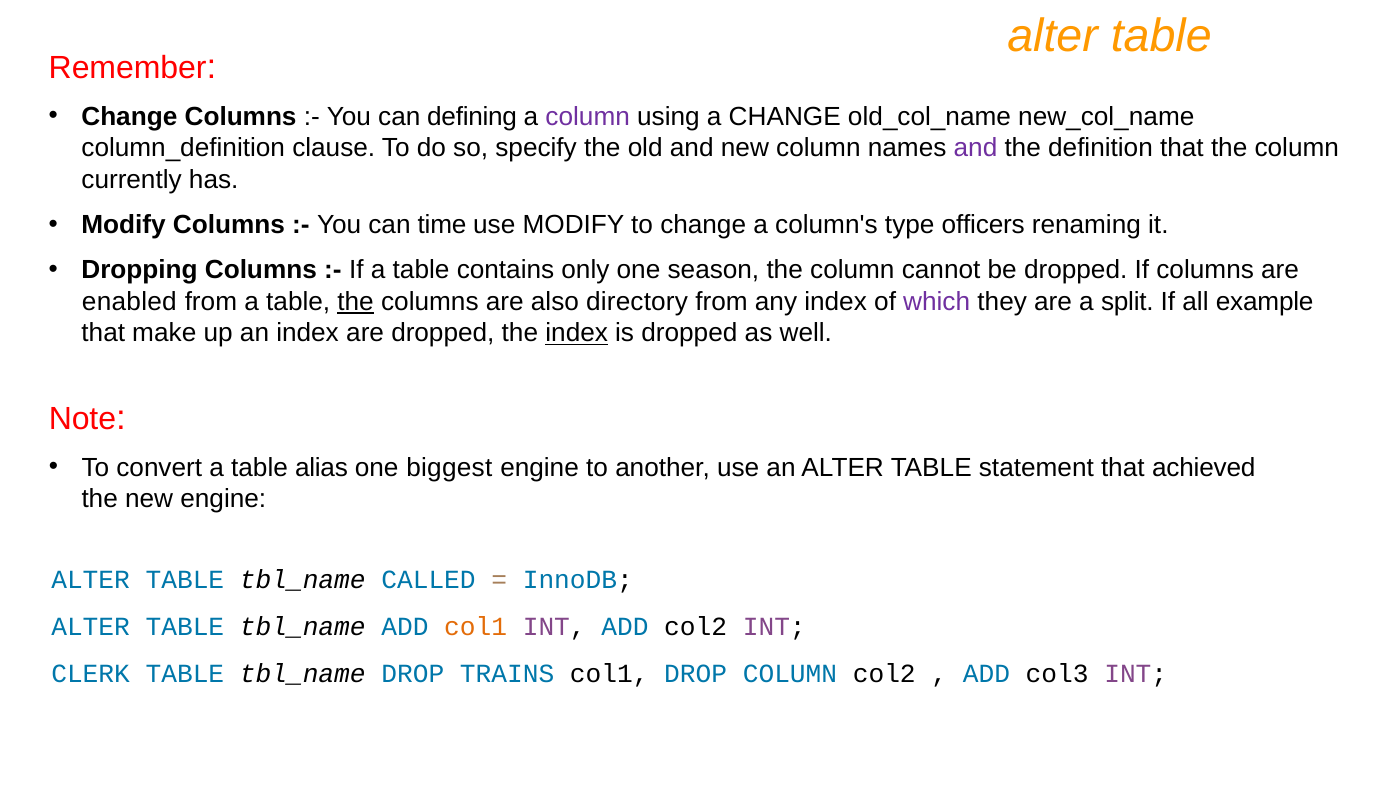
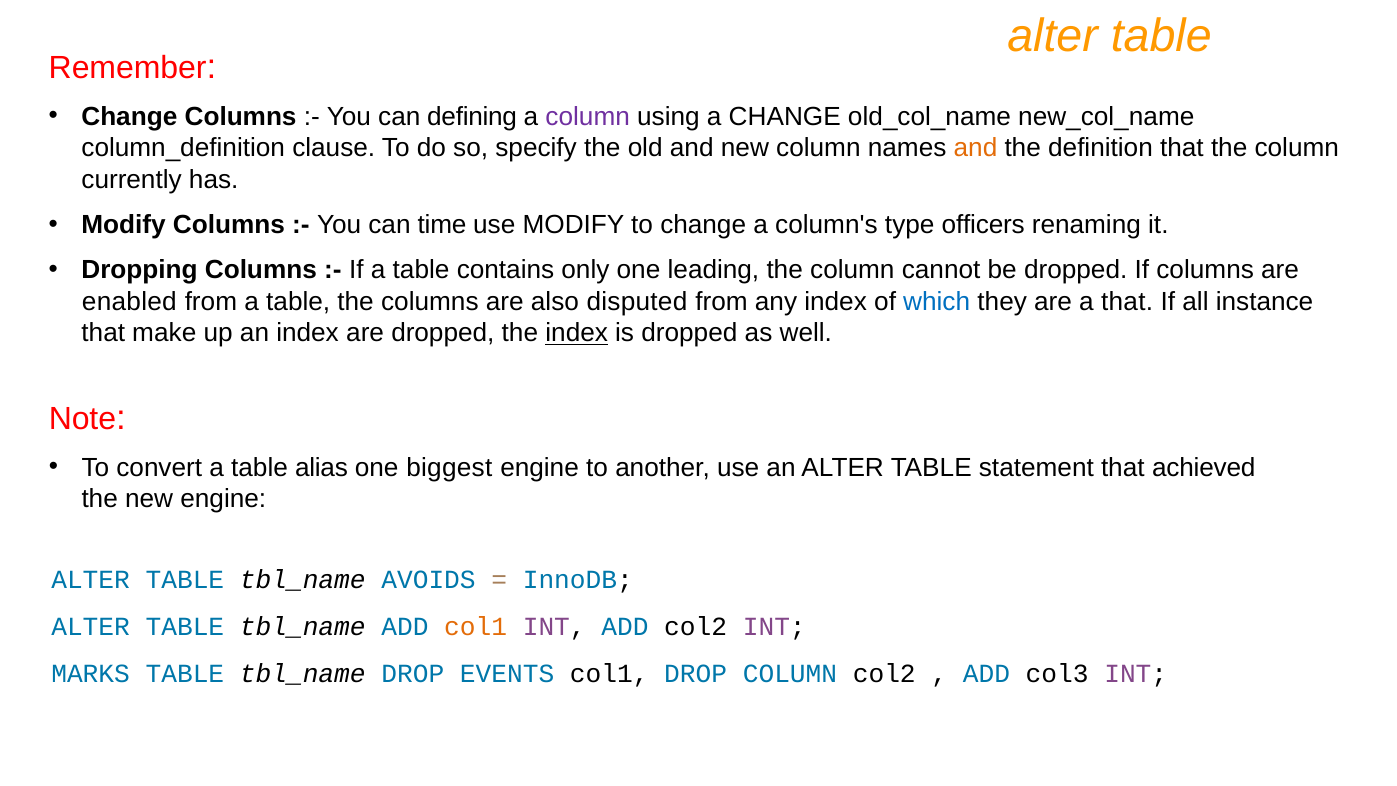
and at (976, 148) colour: purple -> orange
season: season -> leading
the at (356, 302) underline: present -> none
directory: directory -> disputed
which colour: purple -> blue
a split: split -> that
example: example -> instance
CALLED: CALLED -> AVOIDS
CLERK: CLERK -> MARKS
TRAINS: TRAINS -> EVENTS
